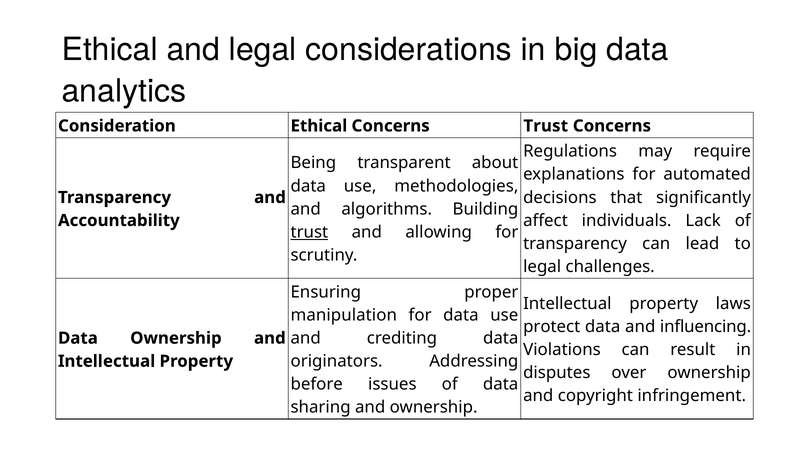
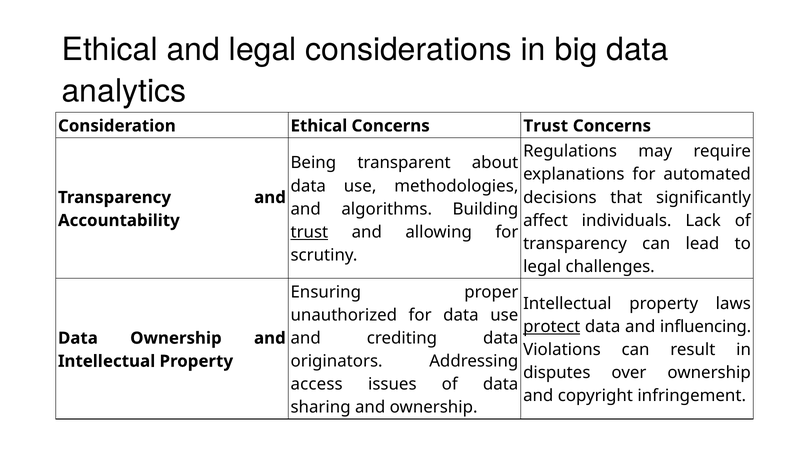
manipulation: manipulation -> unauthorized
protect underline: none -> present
before: before -> access
